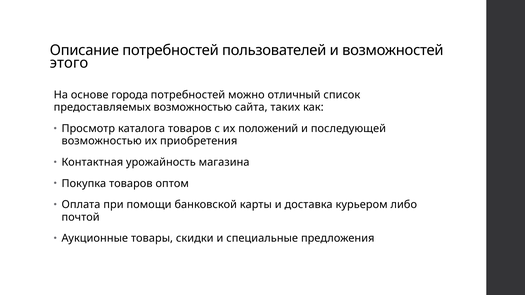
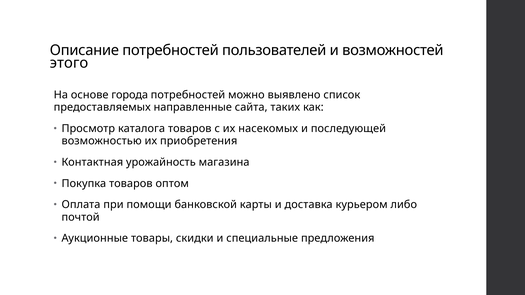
отличный: отличный -> выявлено
предоставляемых возможностью: возможностью -> направленные
положений: положений -> насекомых
